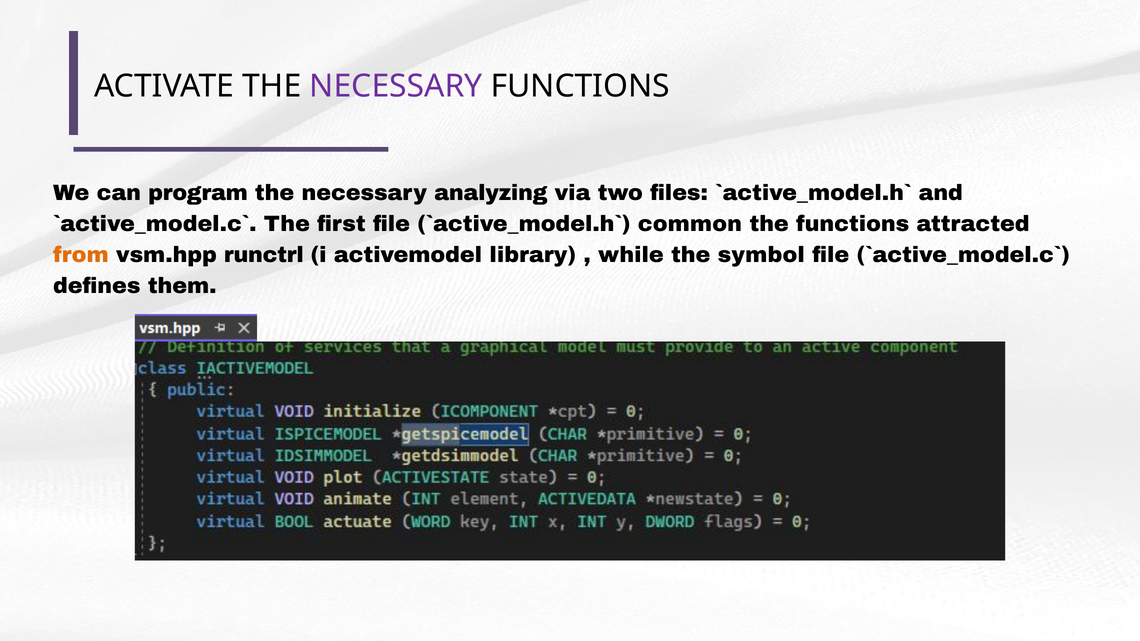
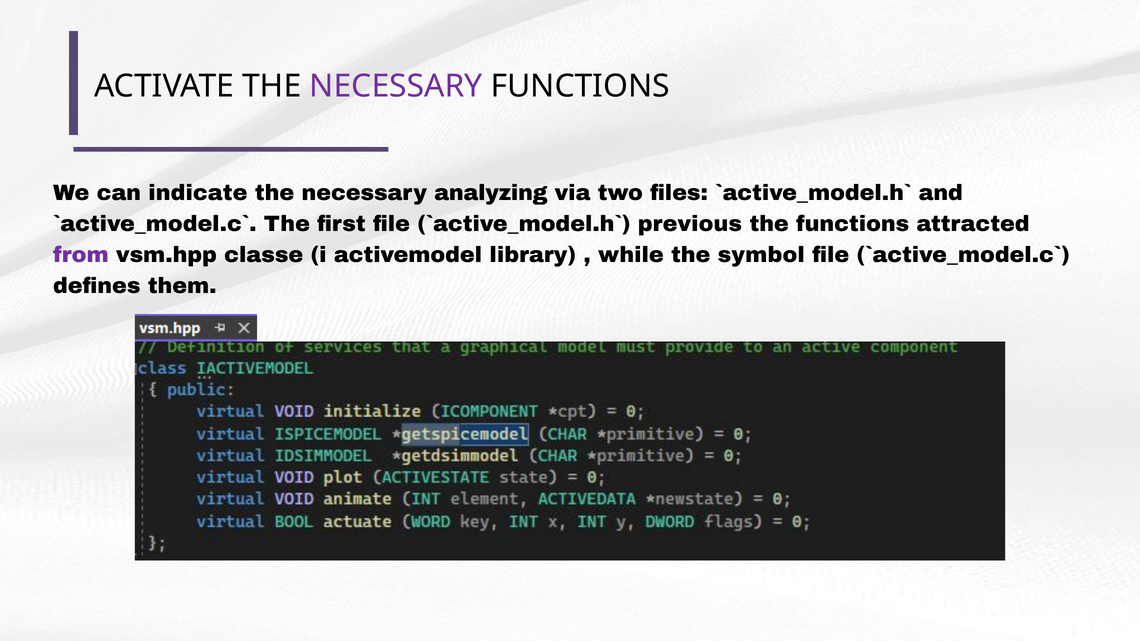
program: program -> indicate
common: common -> previous
from colour: orange -> purple
runctrl: runctrl -> classe
